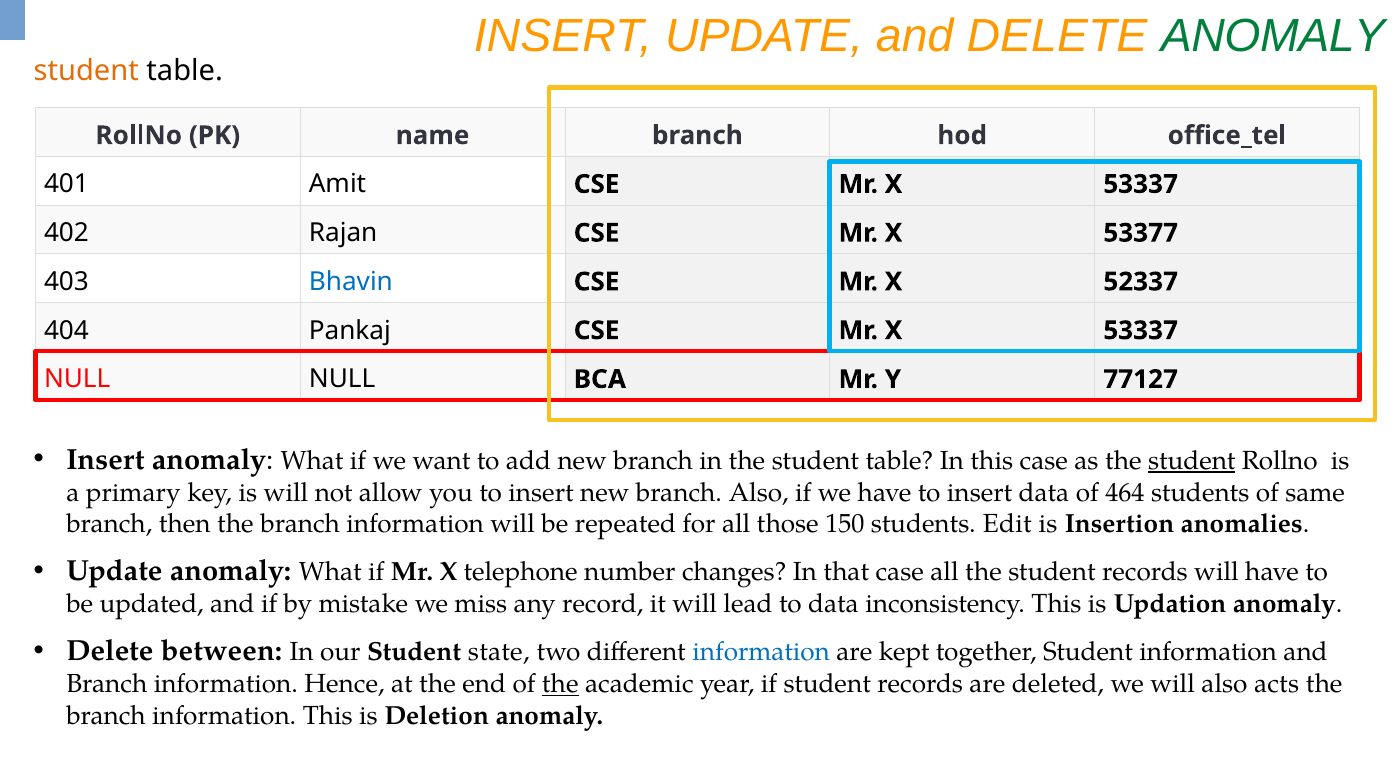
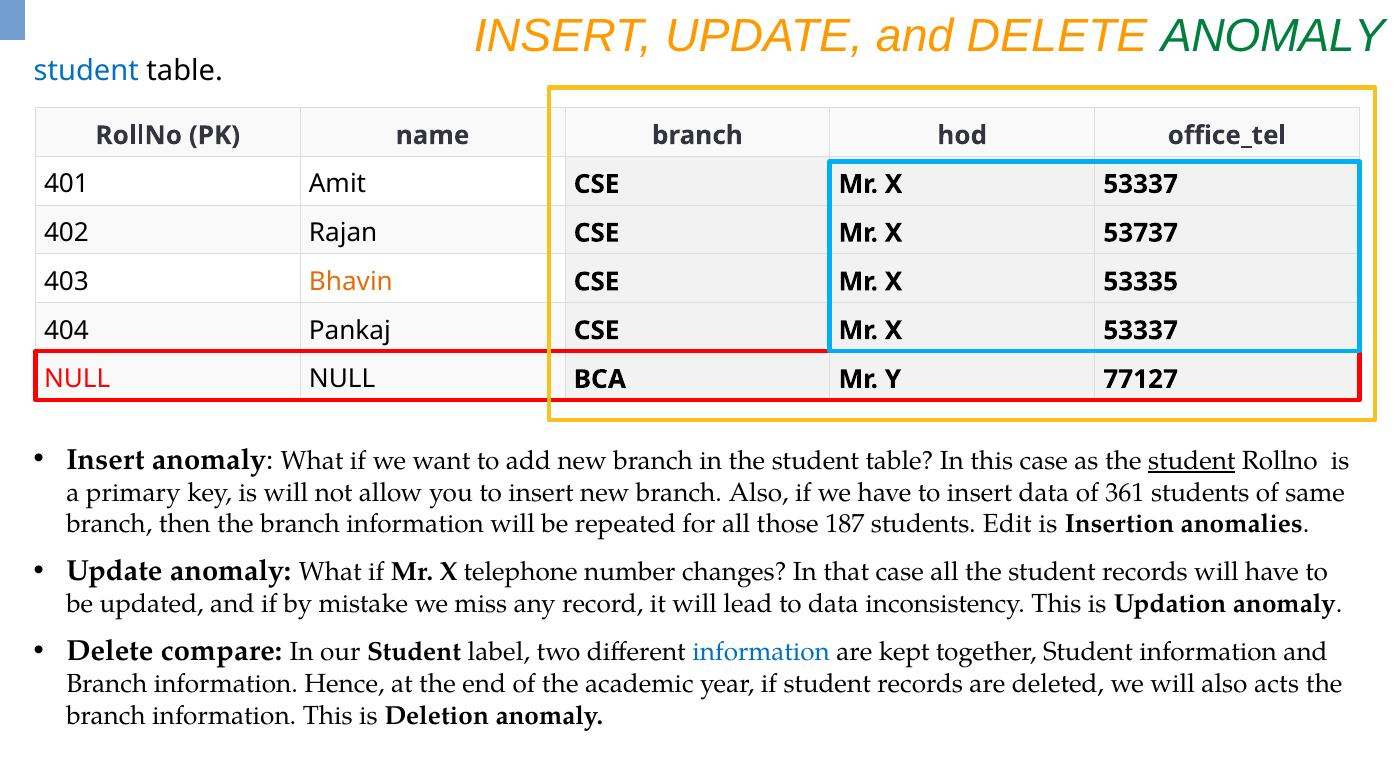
student at (86, 71) colour: orange -> blue
53377: 53377 -> 53737
Bhavin colour: blue -> orange
52337: 52337 -> 53335
464: 464 -> 361
150: 150 -> 187
between: between -> compare
state: state -> label
the at (560, 685) underline: present -> none
